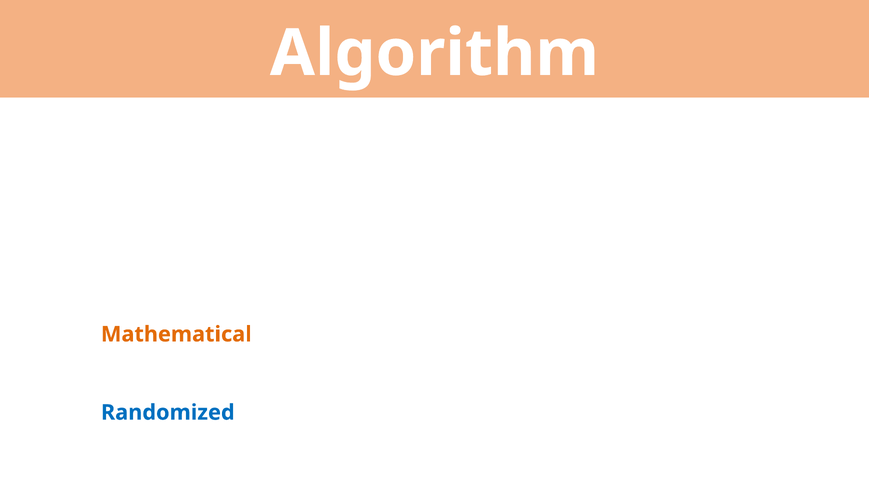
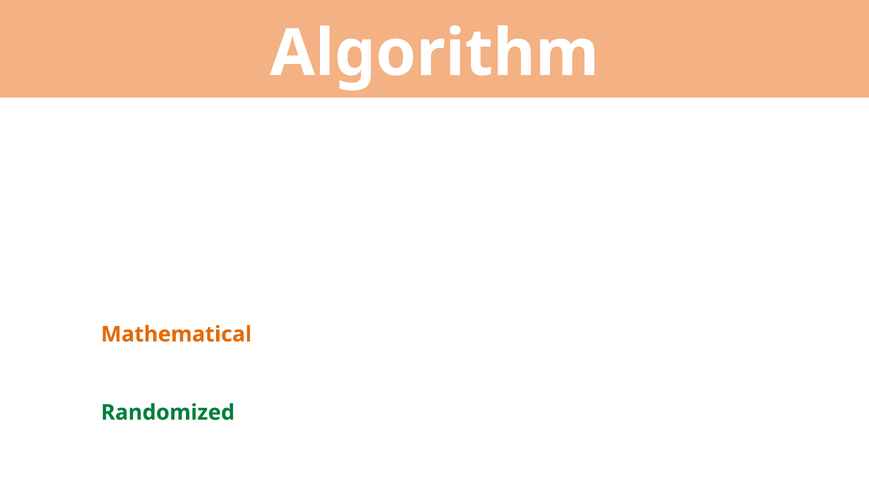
Randomized colour: blue -> green
